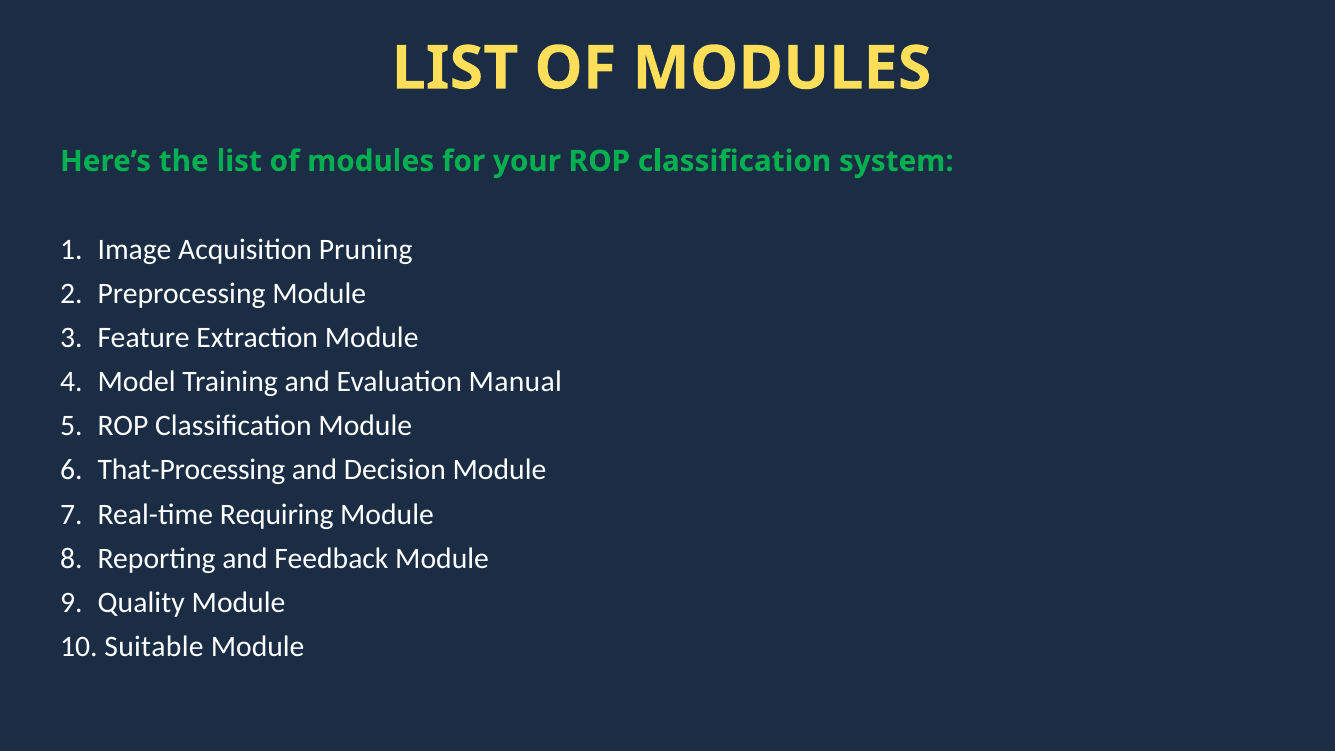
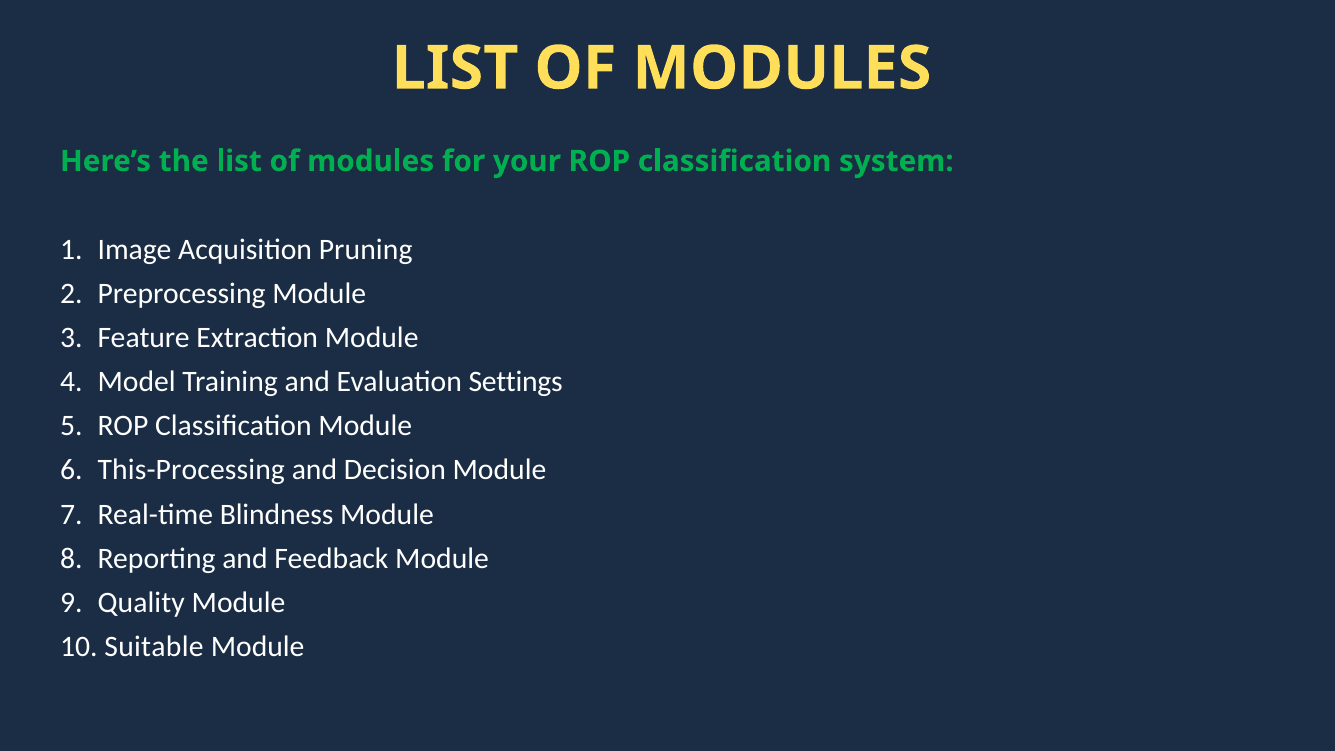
Manual: Manual -> Settings
That-Processing: That-Processing -> This-Processing
Requiring: Requiring -> Blindness
